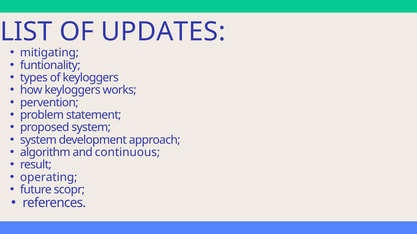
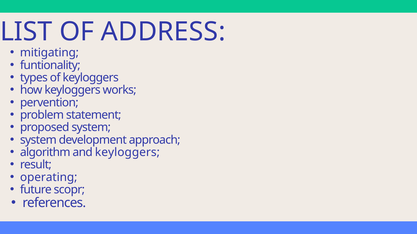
UPDATES: UPDATES -> ADDRESS
and continuous: continuous -> keyloggers
